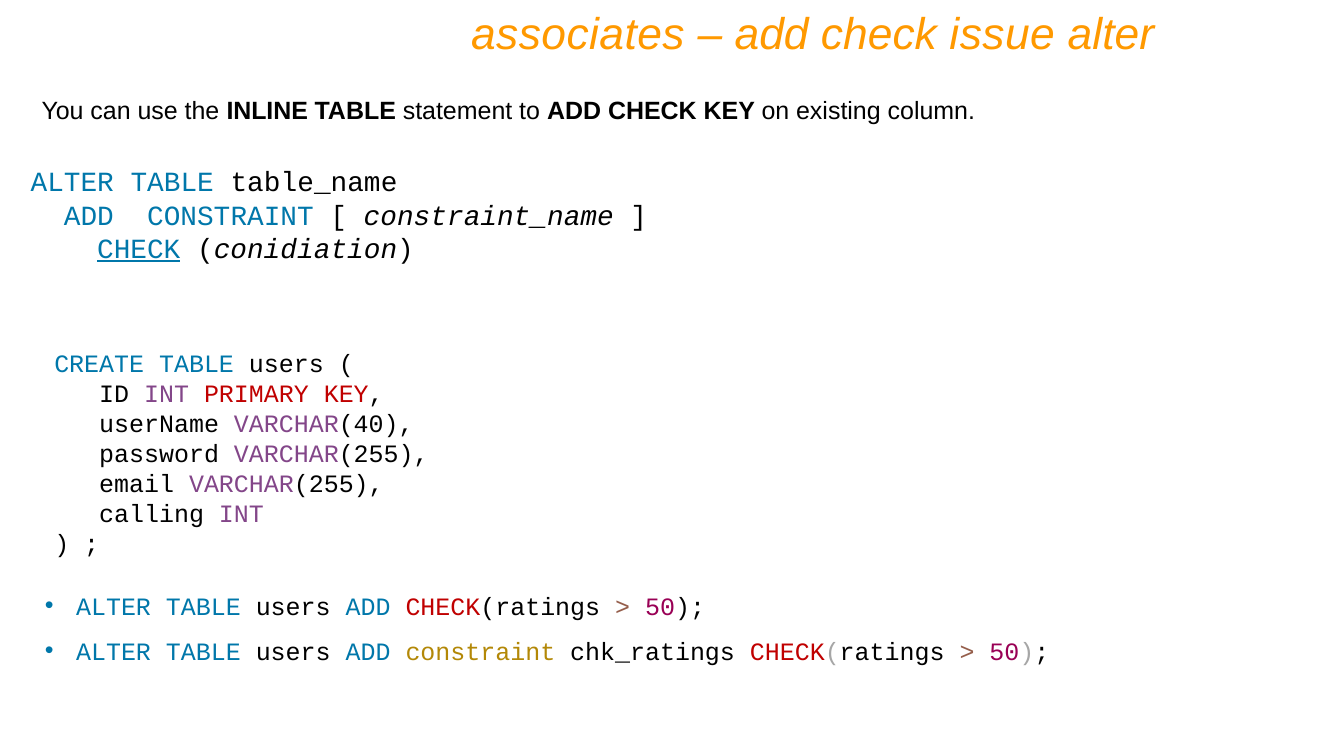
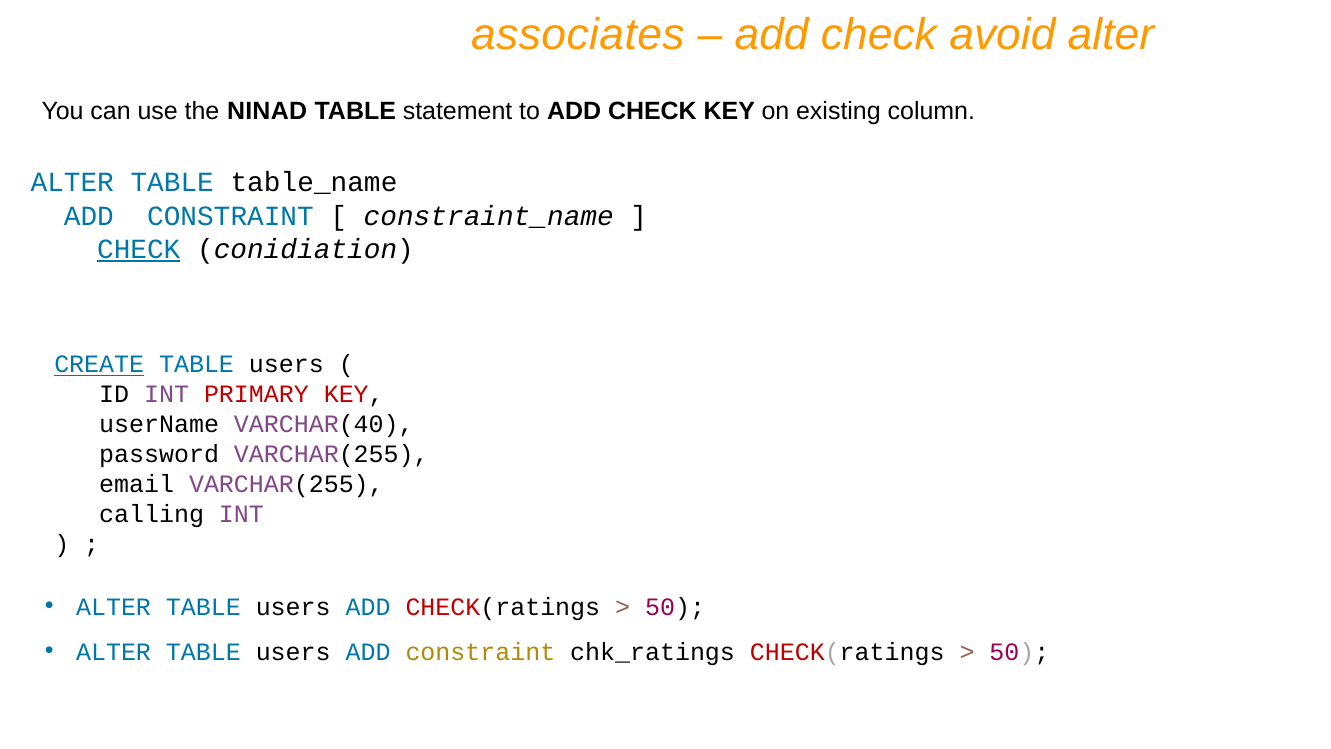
issue: issue -> avoid
INLINE: INLINE -> NINAD
CREATE underline: none -> present
